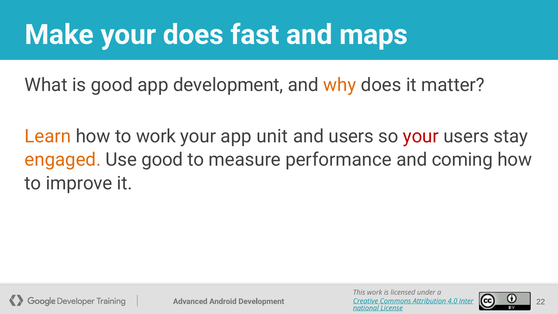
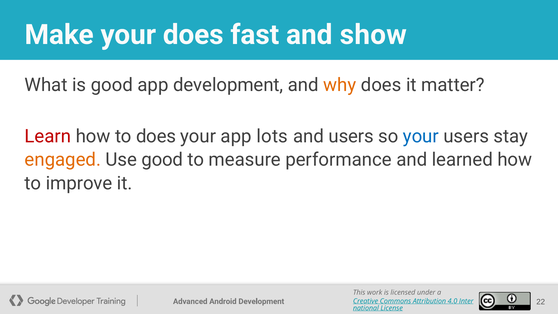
maps: maps -> show
Learn colour: orange -> red
to work: work -> does
unit: unit -> lots
your at (421, 136) colour: red -> blue
coming: coming -> learned
